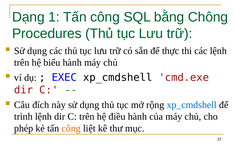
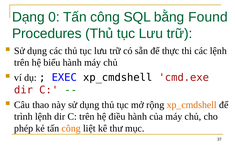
1: 1 -> 0
Chông: Chông -> Found
đích: đích -> thao
xp_cmdshell at (192, 105) colour: blue -> orange
